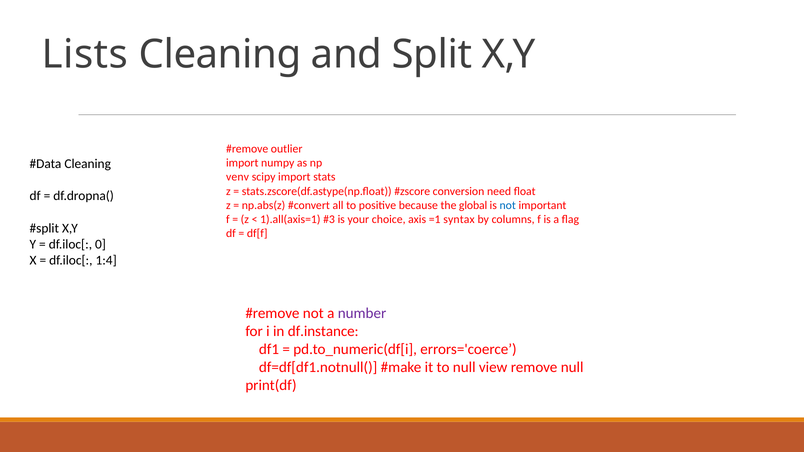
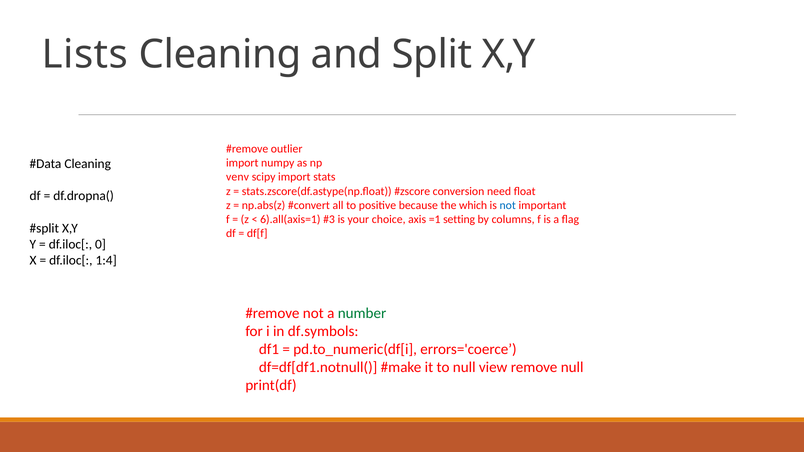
global: global -> which
1).all(axis=1: 1).all(axis=1 -> 6).all(axis=1
syntax: syntax -> setting
number colour: purple -> green
df.instance: df.instance -> df.symbols
